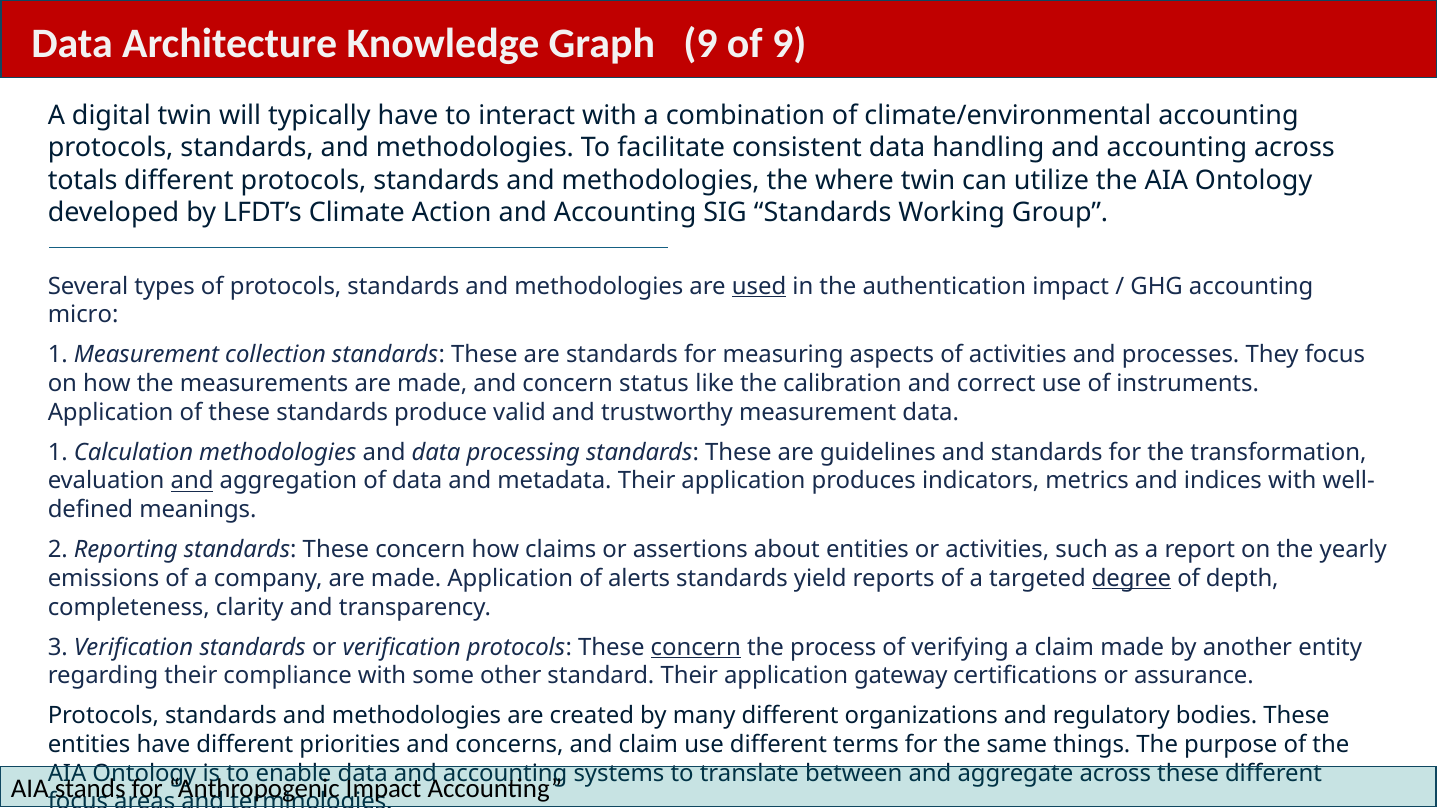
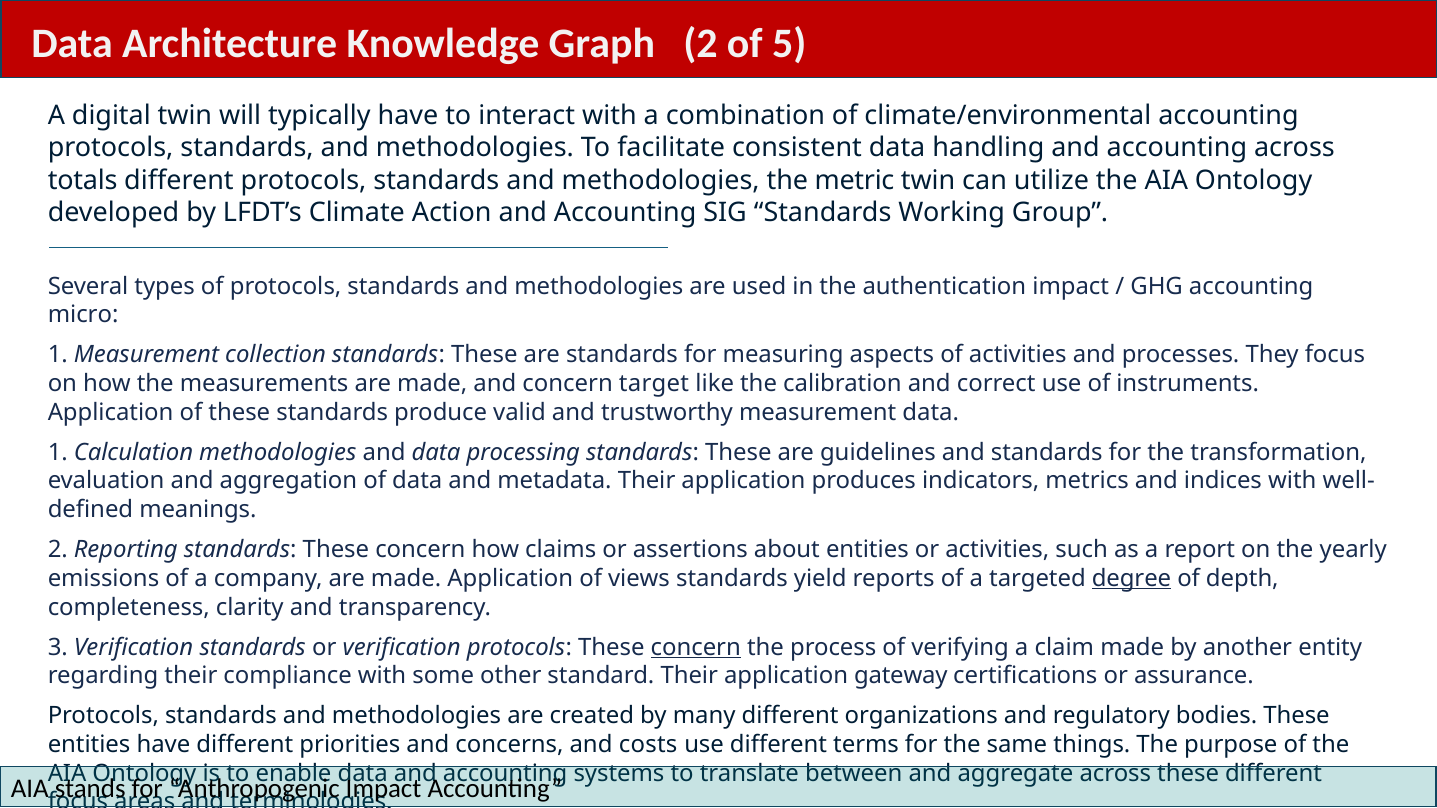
Graph 9: 9 -> 2
of 9: 9 -> 5
where: where -> metric
used underline: present -> none
status: status -> target
and at (192, 481) underline: present -> none
alerts: alerts -> views
and claim: claim -> costs
